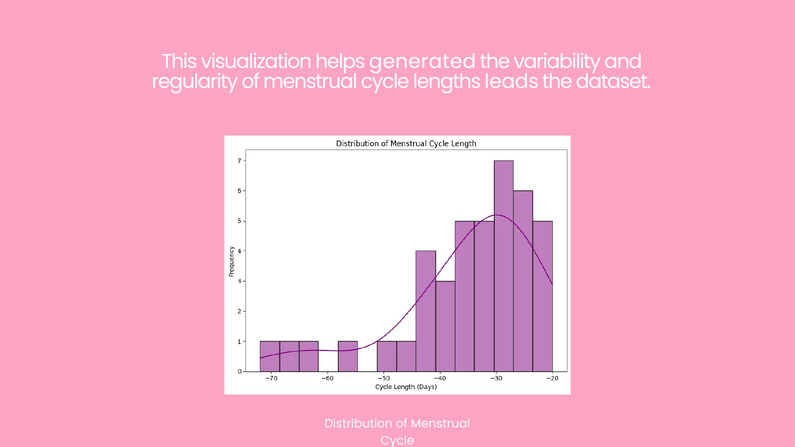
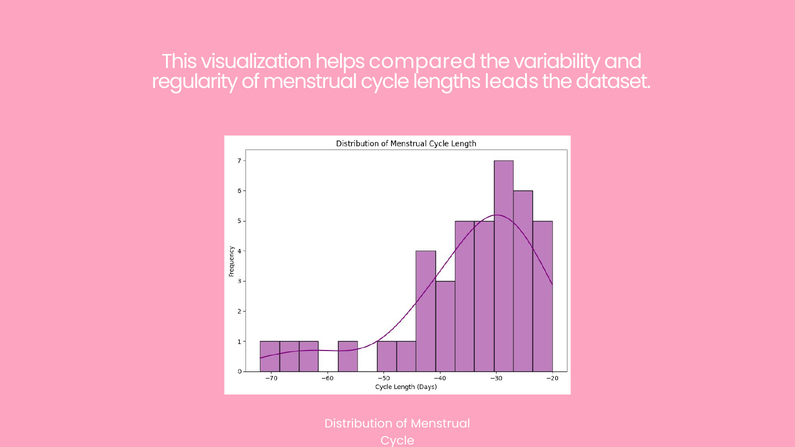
generated: generated -> compared
